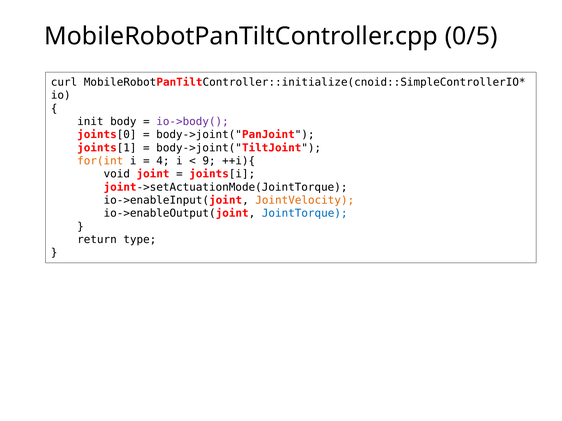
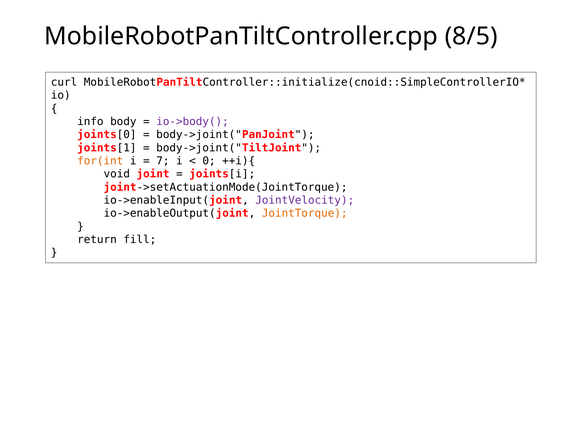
0/5: 0/5 -> 8/5
init: init -> info
4: 4 -> 7
9: 9 -> 0
JointVelocity colour: orange -> purple
JointTorque colour: blue -> orange
type: type -> fill
